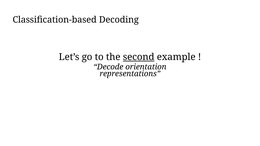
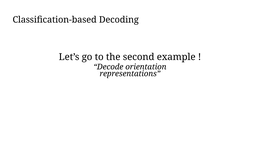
second underline: present -> none
